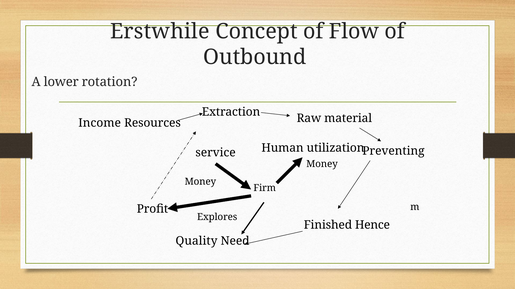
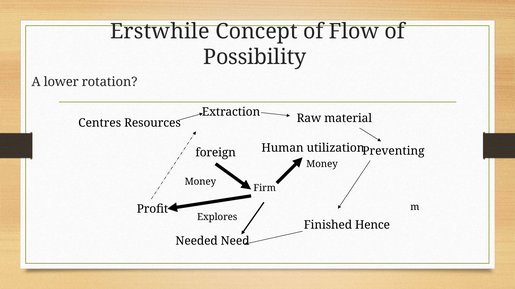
Outbound: Outbound -> Possibility
Income: Income -> Centres
service: service -> foreign
Quality: Quality -> Needed
